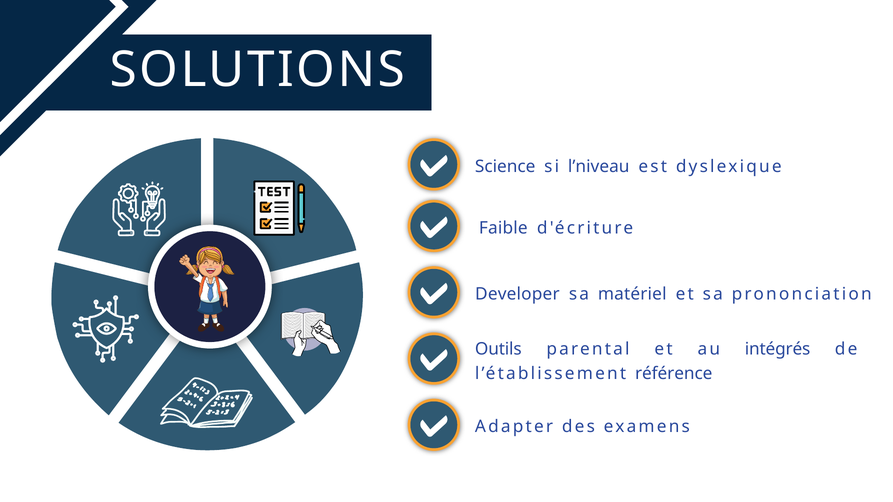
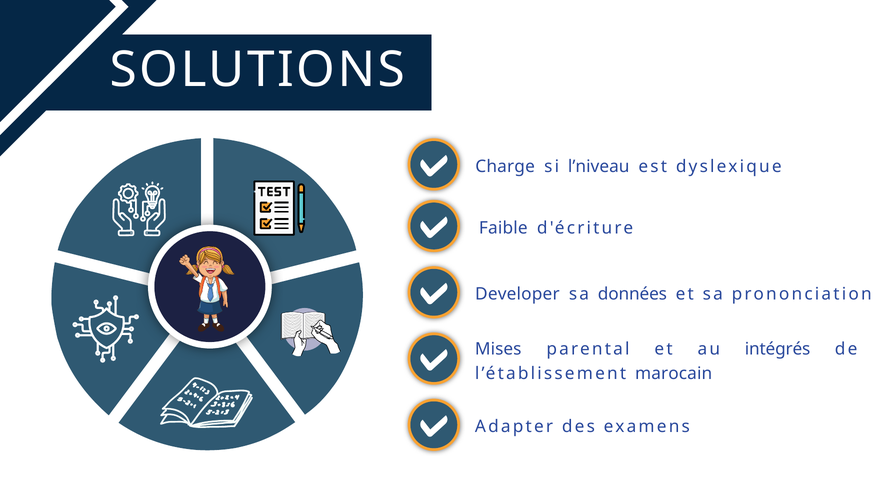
Science: Science -> Charge
matériel: matériel -> données
Outils: Outils -> Mises
référence: référence -> marocain
